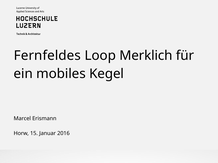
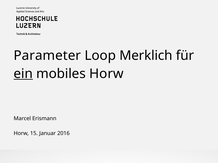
Fernfeldes: Fernfeldes -> Parameter
ein underline: none -> present
mobiles Kegel: Kegel -> Horw
